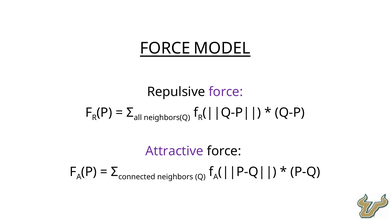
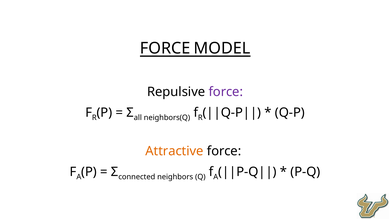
Attractive colour: purple -> orange
